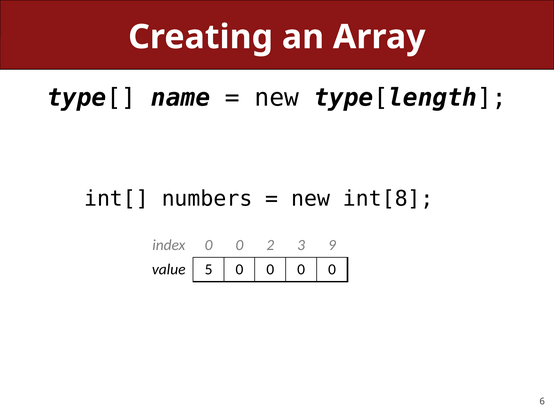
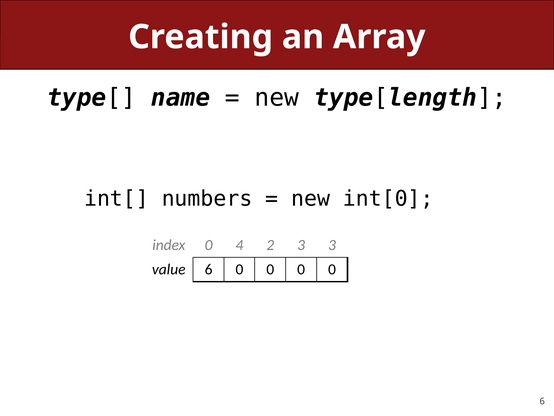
int[8: int[8 -> int[0
index 0 0: 0 -> 4
3 9: 9 -> 3
value 5: 5 -> 6
